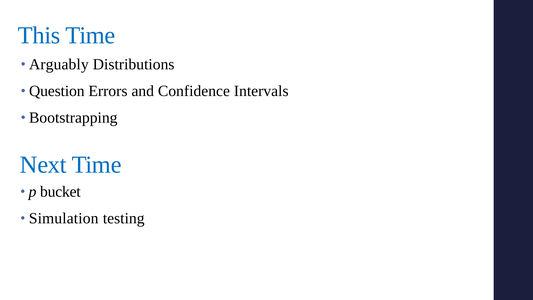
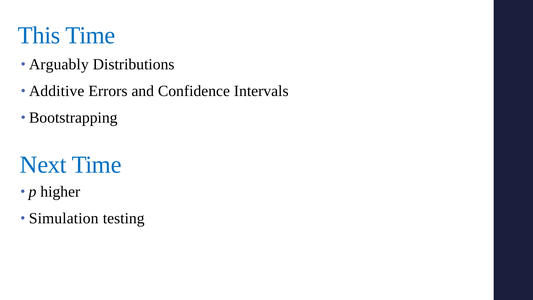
Question: Question -> Additive
bucket: bucket -> higher
